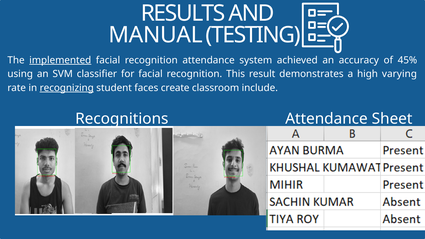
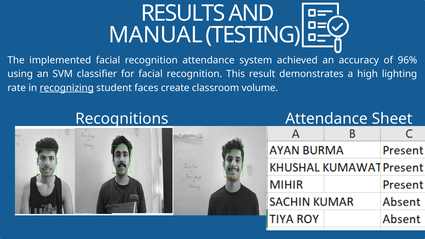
implemented underline: present -> none
45%: 45% -> 96%
varying: varying -> lighting
include: include -> volume
